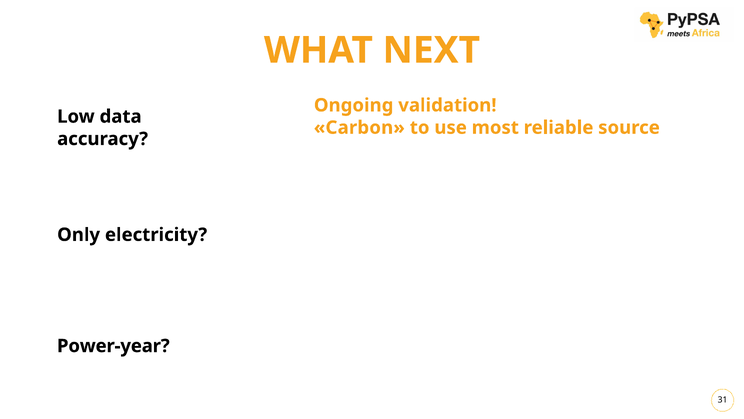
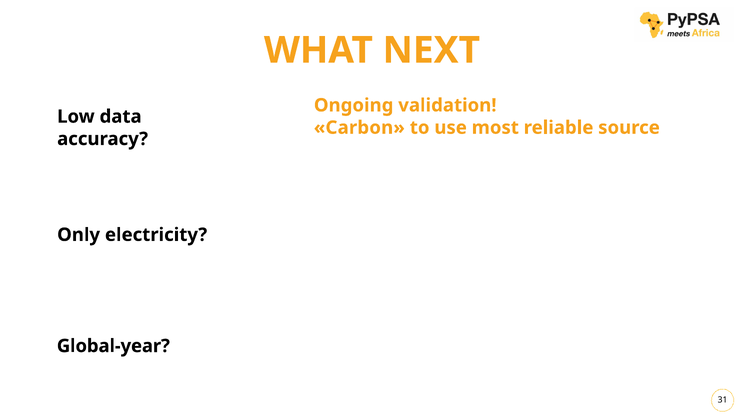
Power-year: Power-year -> Global-year
